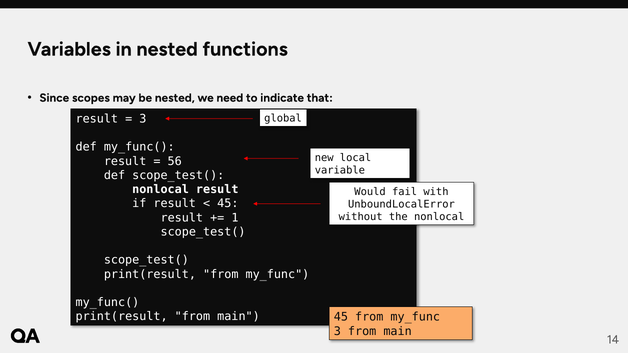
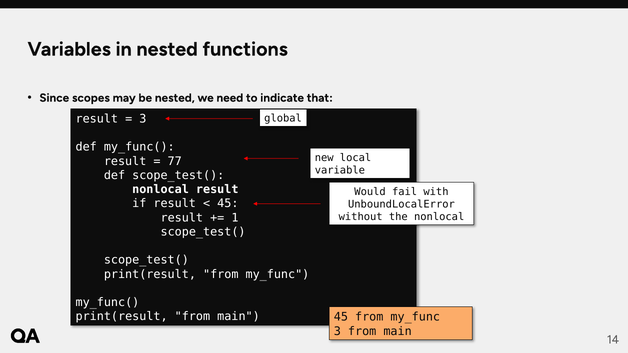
56: 56 -> 77
